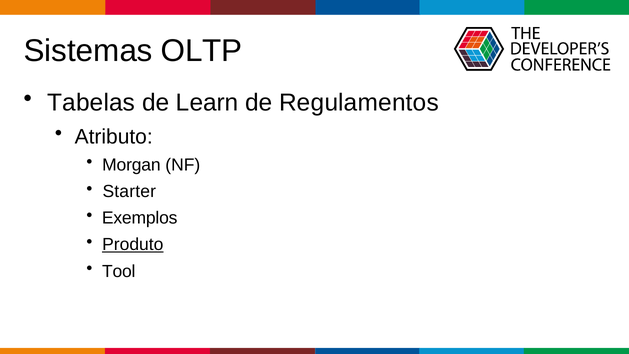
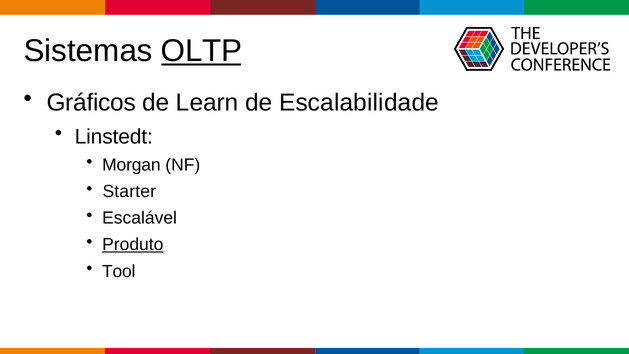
OLTP underline: none -> present
Tabelas: Tabelas -> Gráficos
Regulamentos: Regulamentos -> Escalabilidade
Atributo: Atributo -> Linstedt
Exemplos: Exemplos -> Escalável
